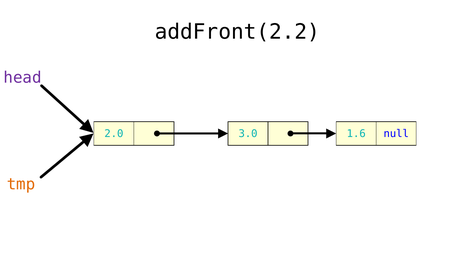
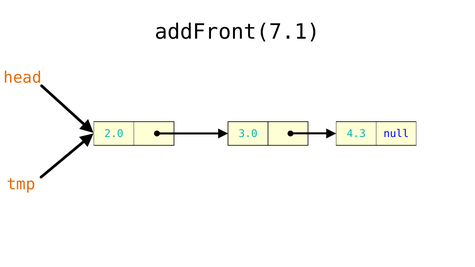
addFront(2.2: addFront(2.2 -> addFront(7.1
head colour: purple -> orange
1.6: 1.6 -> 4.3
